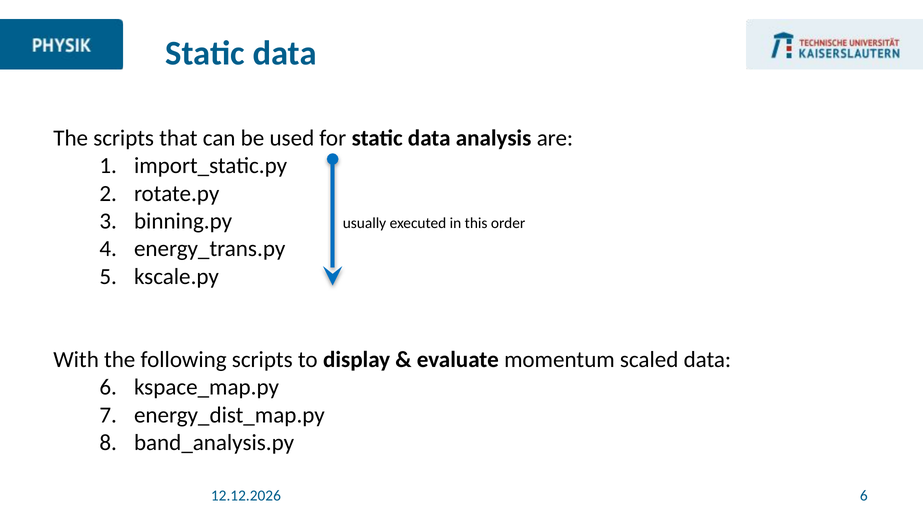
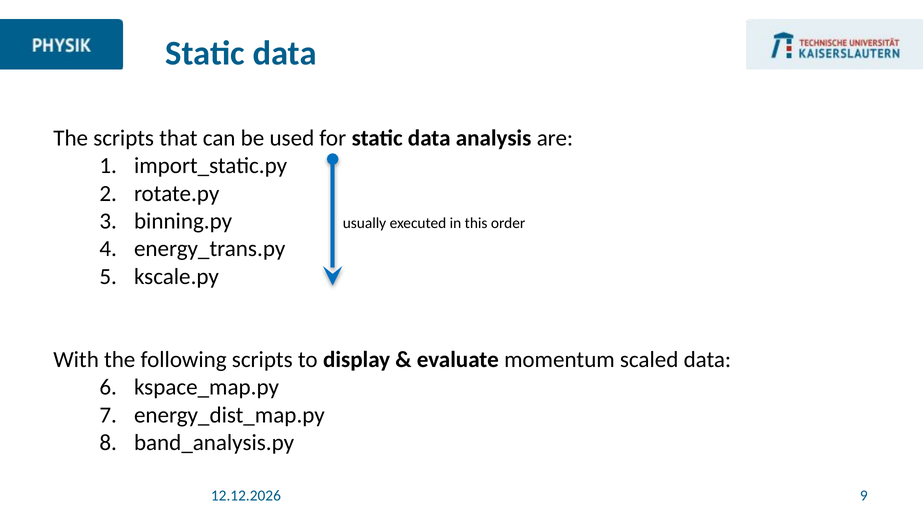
6 at (864, 496): 6 -> 9
